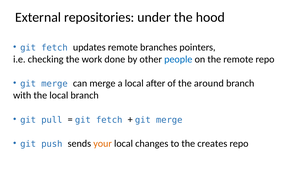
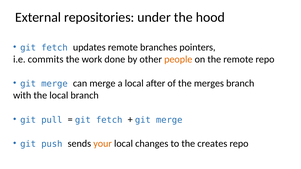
checking: checking -> commits
people colour: blue -> orange
around: around -> merges
